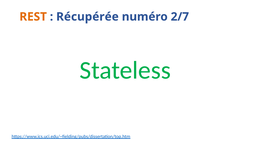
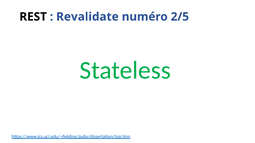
REST colour: orange -> black
Récupérée: Récupérée -> Revalidate
2/7: 2/7 -> 2/5
